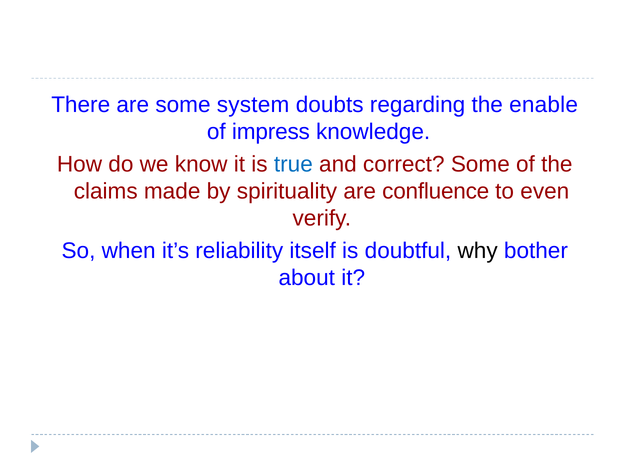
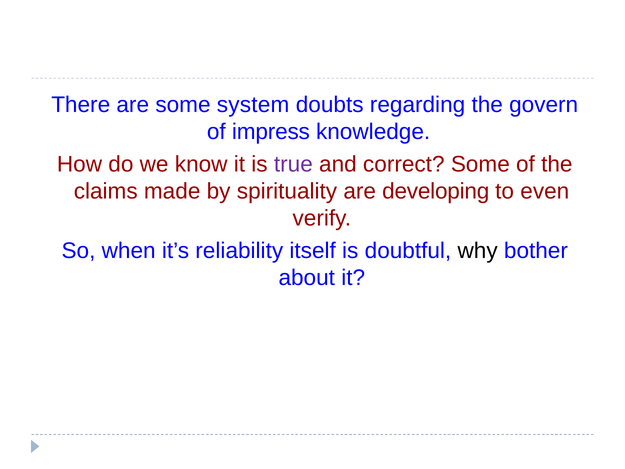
enable: enable -> govern
true colour: blue -> purple
confluence: confluence -> developing
